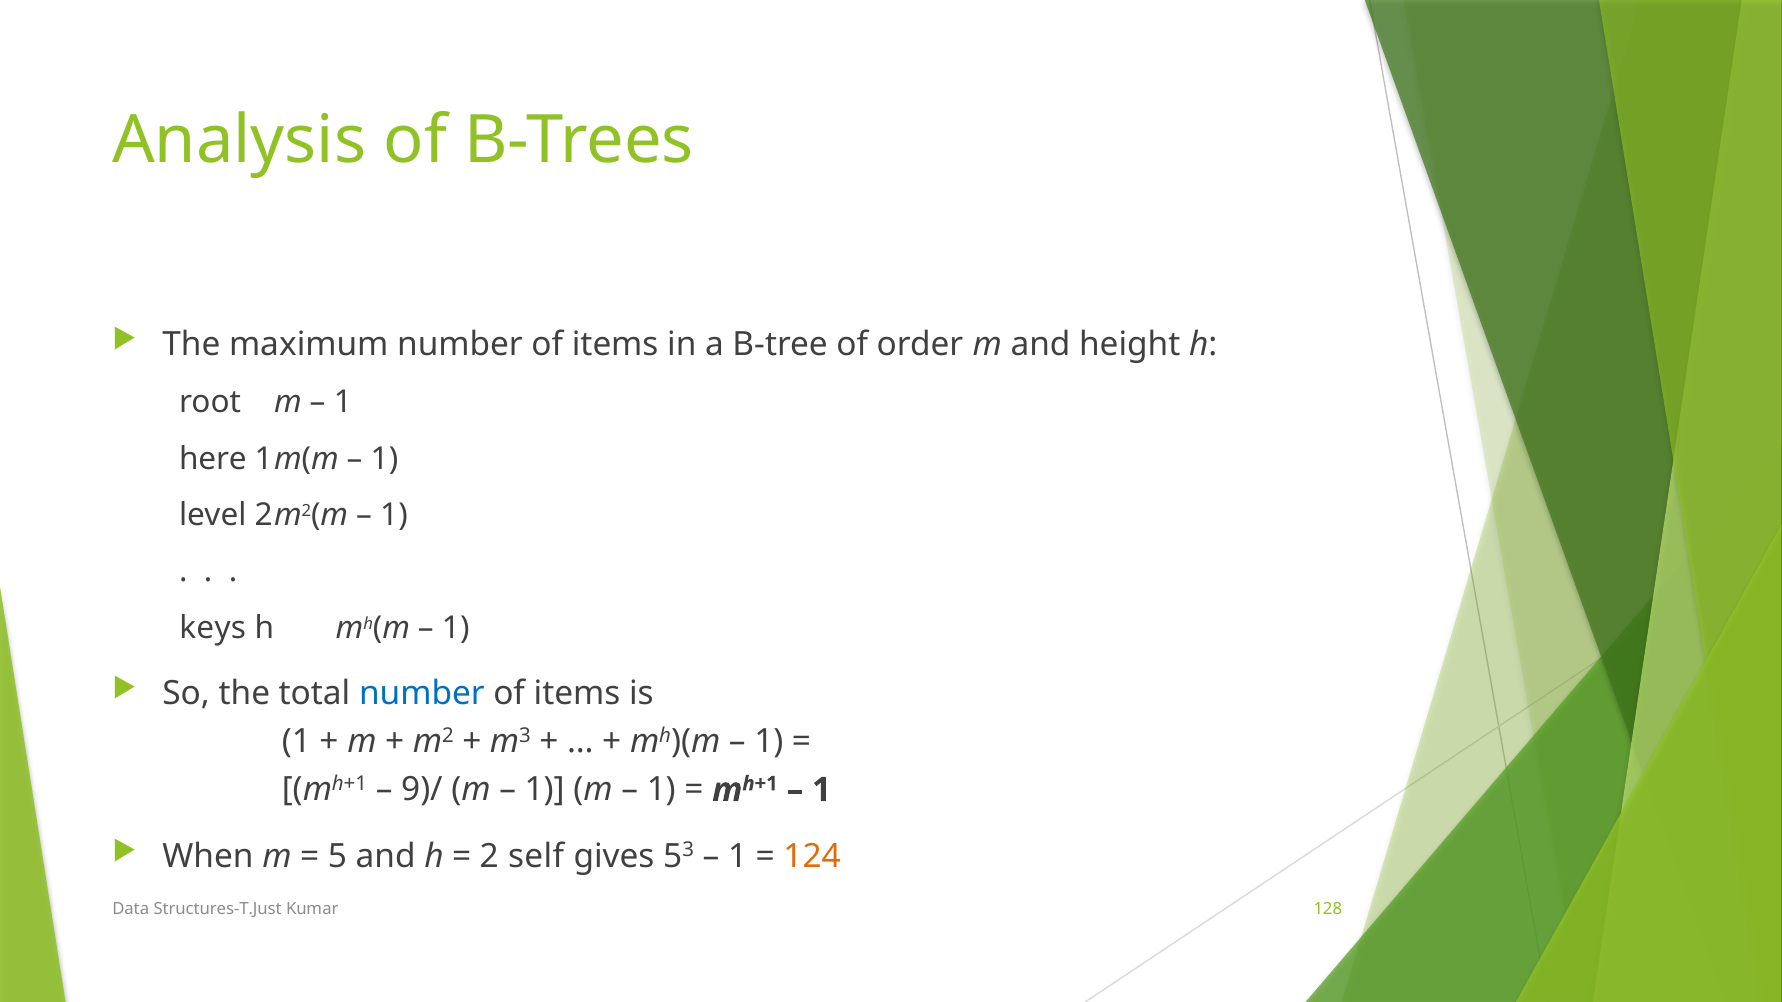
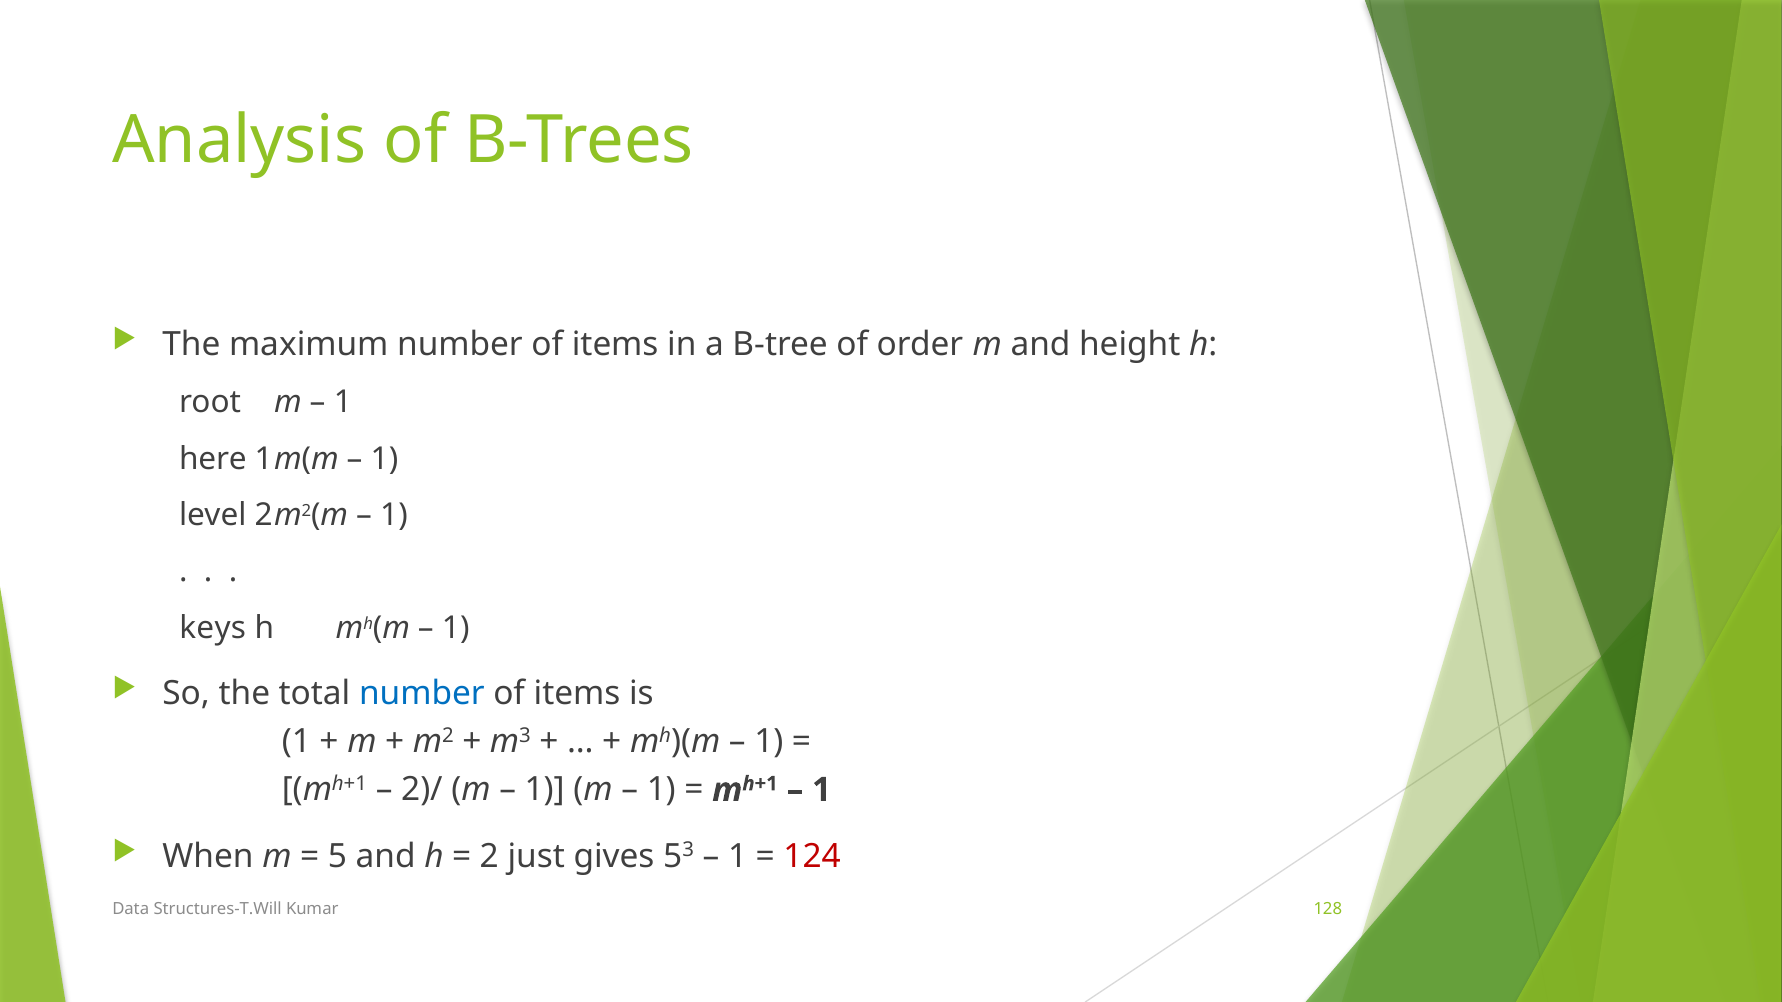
9)/: 9)/ -> 2)/
self: self -> just
124 colour: orange -> red
Structures-T.Just: Structures-T.Just -> Structures-T.Will
